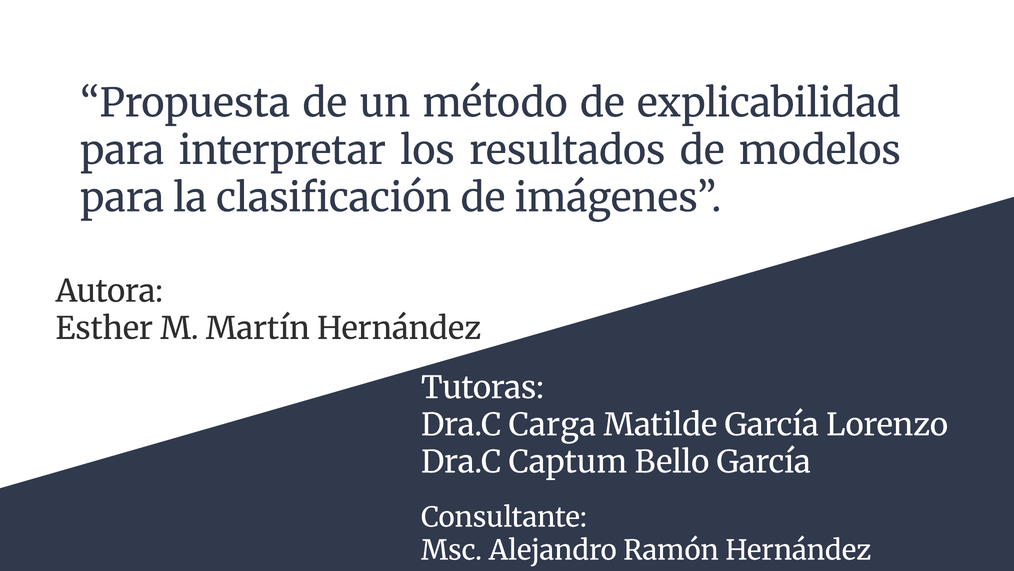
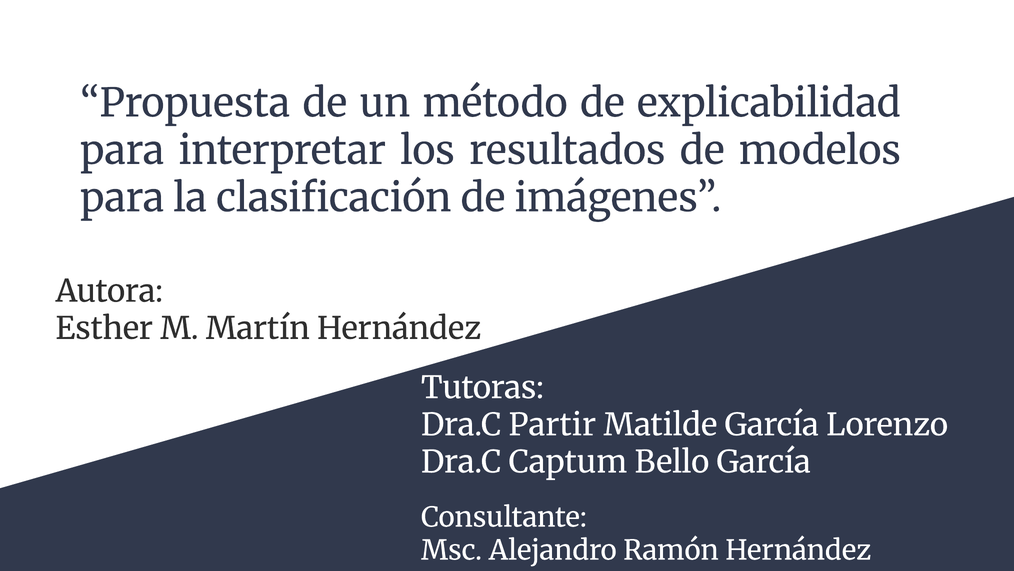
Carga: Carga -> Partir
